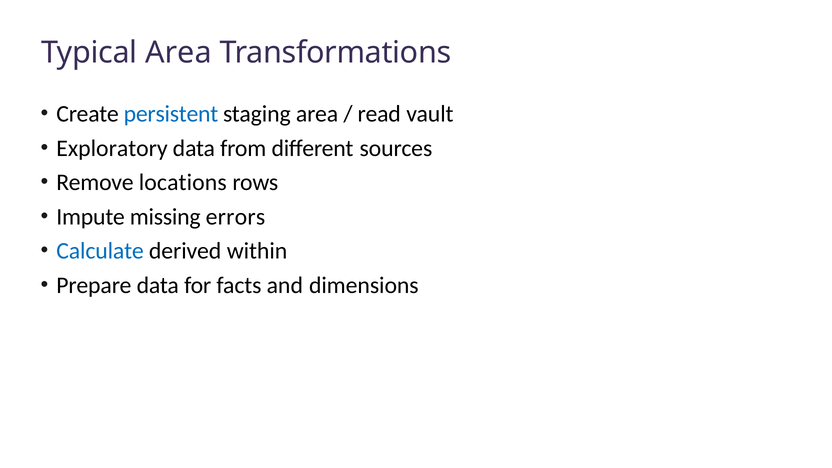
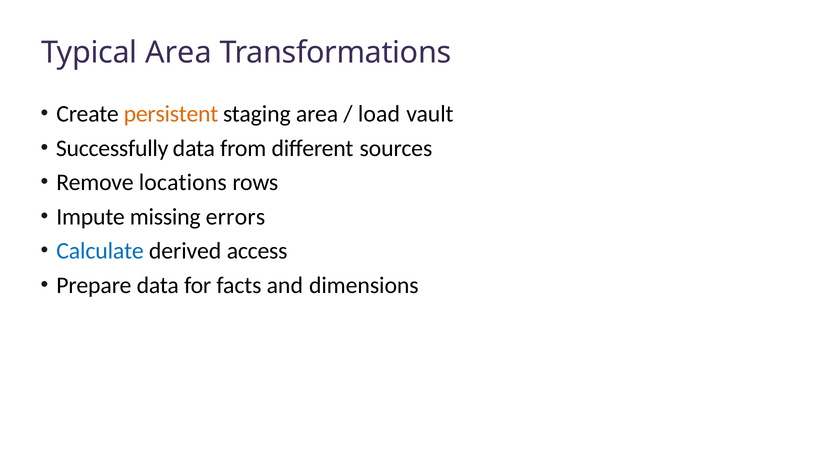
persistent colour: blue -> orange
read: read -> load
Exploratory: Exploratory -> Successfully
within: within -> access
